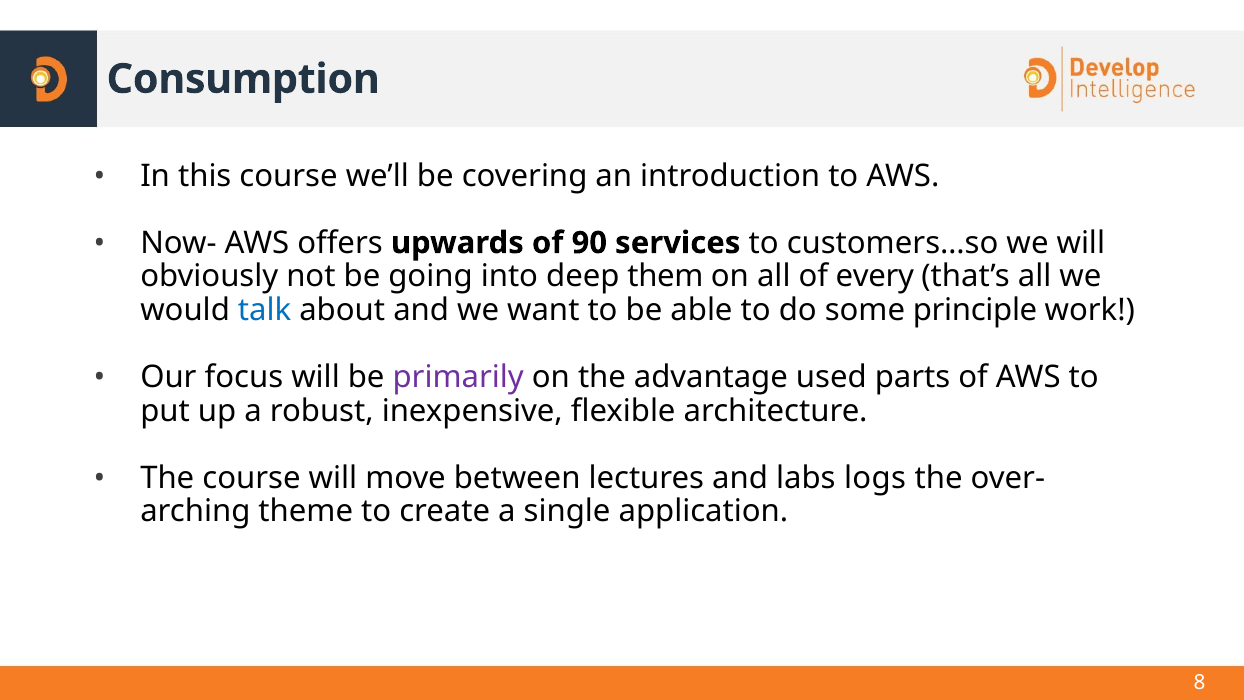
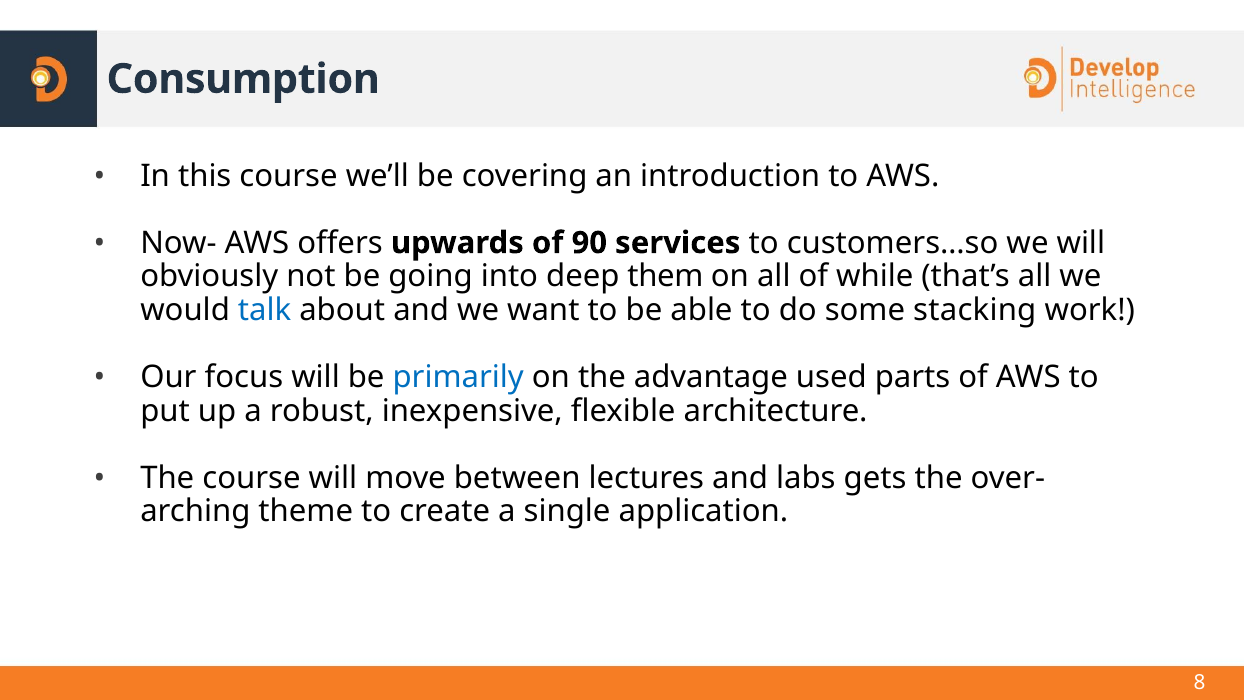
every: every -> while
principle: principle -> stacking
primarily colour: purple -> blue
logs: logs -> gets
